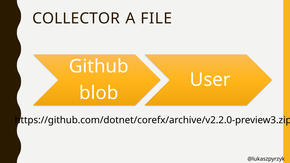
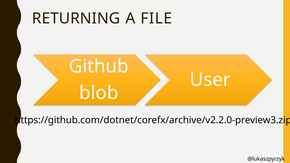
COLLECTOR: COLLECTOR -> RETURNING
